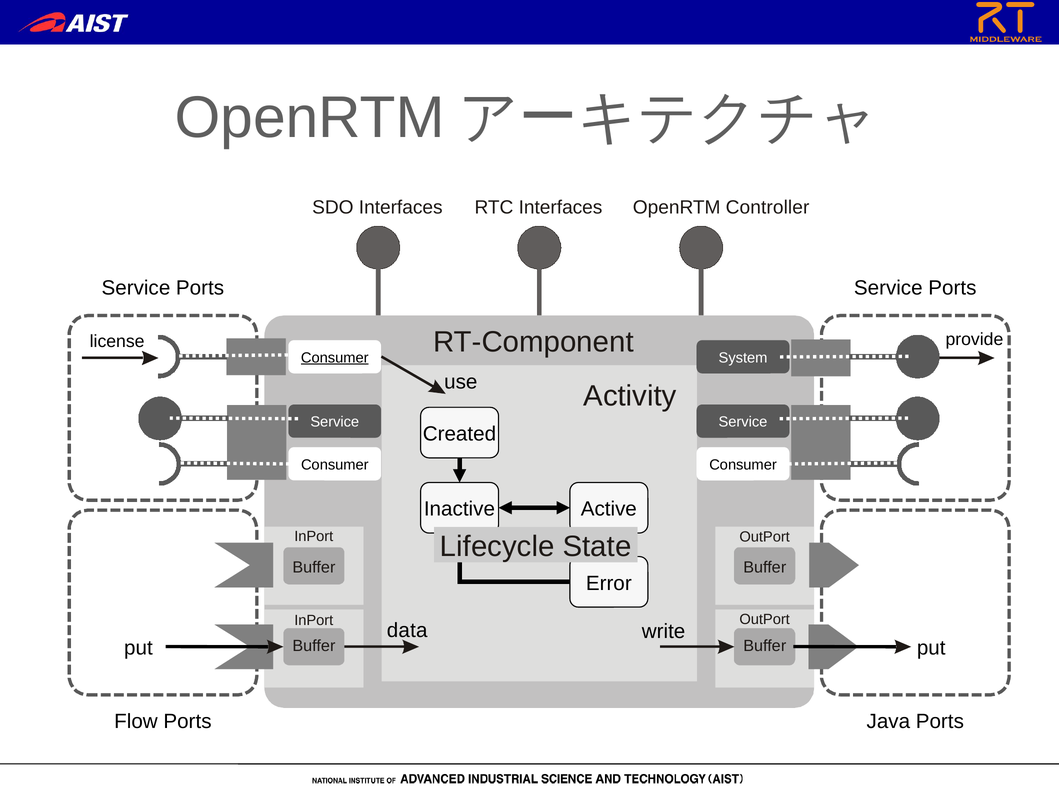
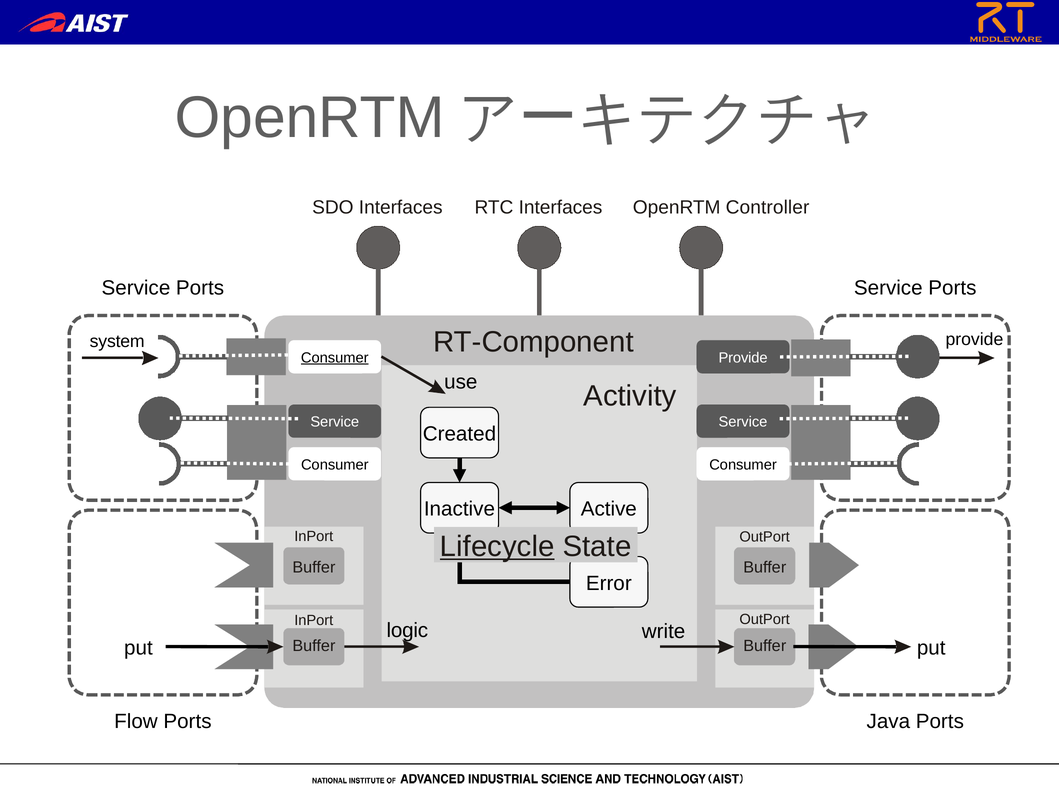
license: license -> system
System at (743, 358): System -> Provide
Lifecycle underline: none -> present
data: data -> logic
